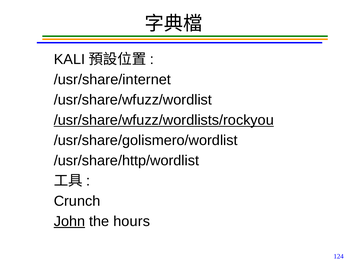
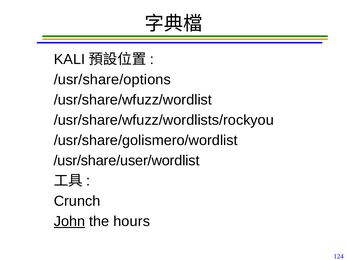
/usr/share/internet: /usr/share/internet -> /usr/share/options
/usr/share/wfuzz/wordlists/rockyou underline: present -> none
/usr/share/http/wordlist: /usr/share/http/wordlist -> /usr/share/user/wordlist
